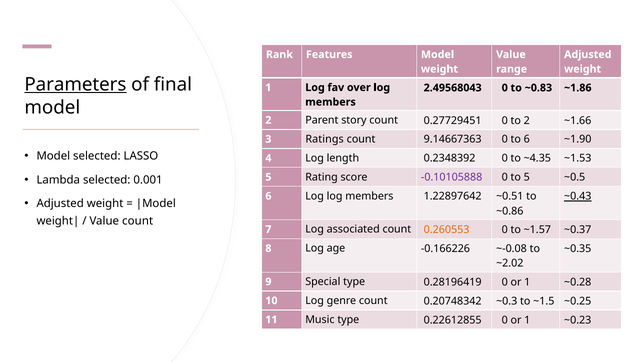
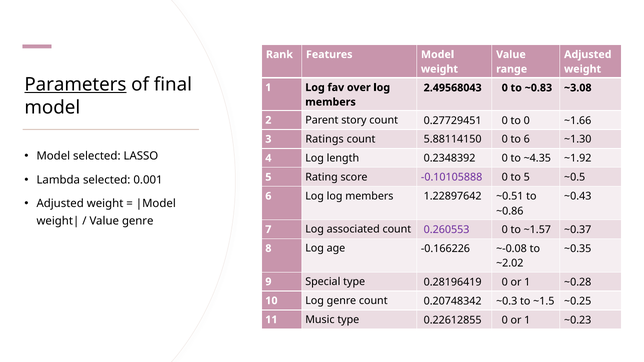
~1.86: ~1.86 -> ~3.08
to 2: 2 -> 0
9.14667363: 9.14667363 -> 5.88114150
~1.90: ~1.90 -> ~1.30
~1.53: ~1.53 -> ~1.92
~0.43 underline: present -> none
Value count: count -> genre
0.260553 colour: orange -> purple
